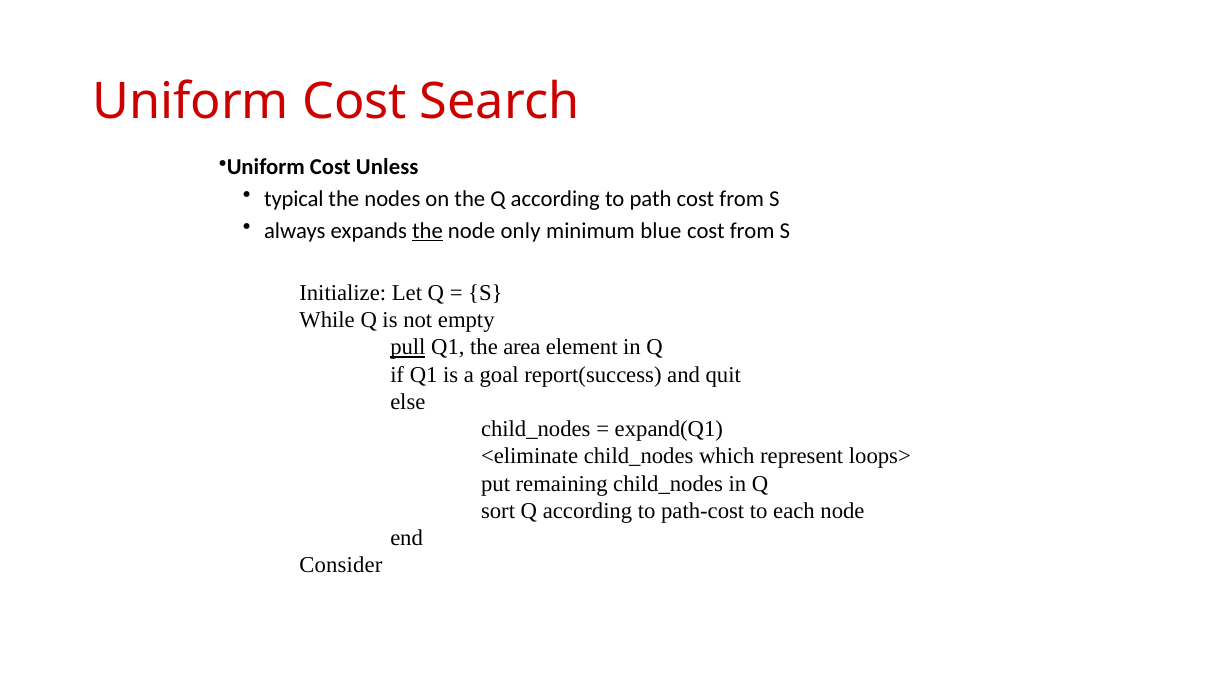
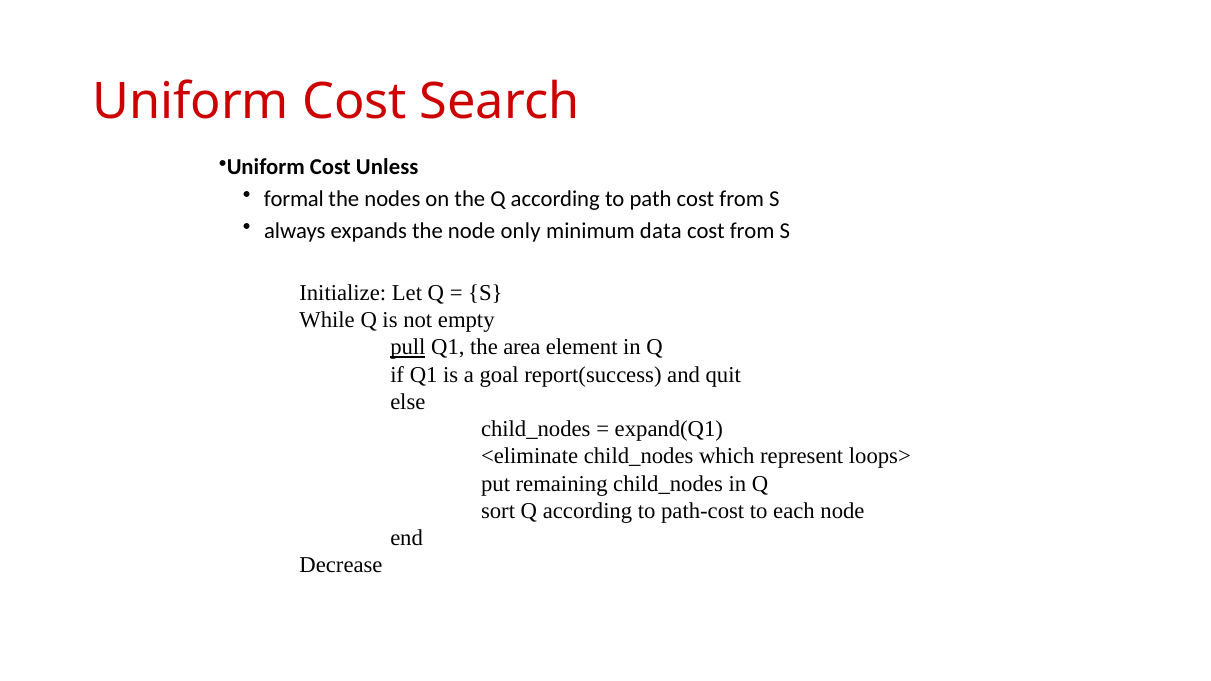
typical: typical -> formal
the at (427, 231) underline: present -> none
blue: blue -> data
Consider: Consider -> Decrease
